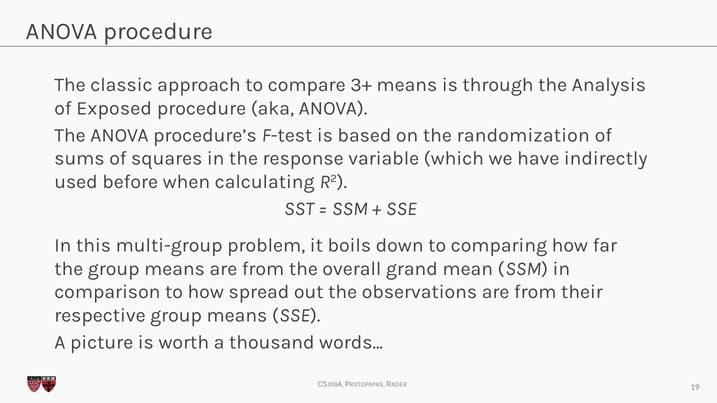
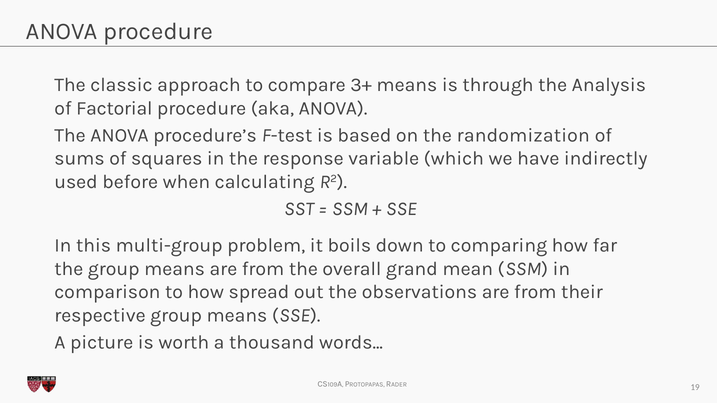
Exposed: Exposed -> Factorial
